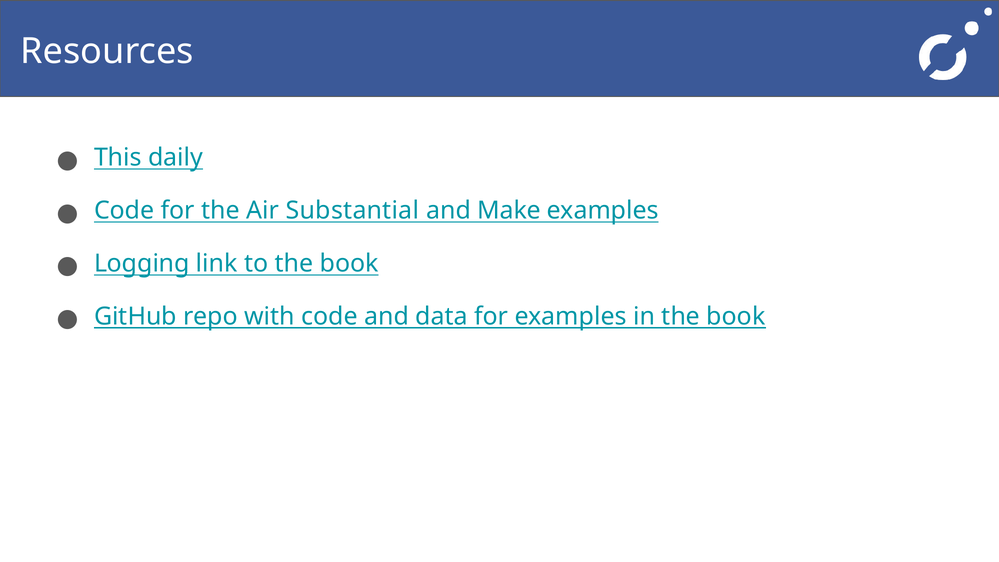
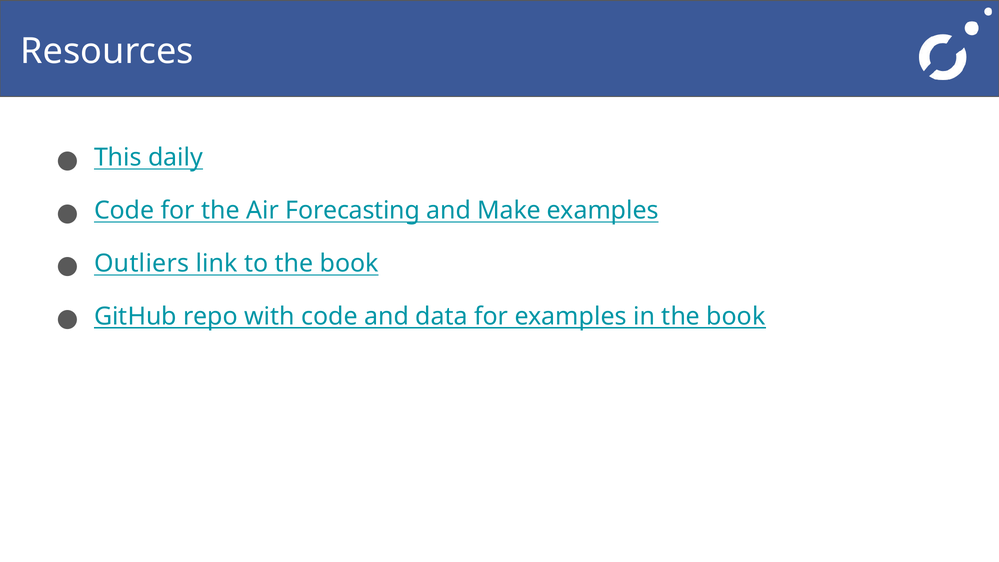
Substantial: Substantial -> Forecasting
Logging: Logging -> Outliers
